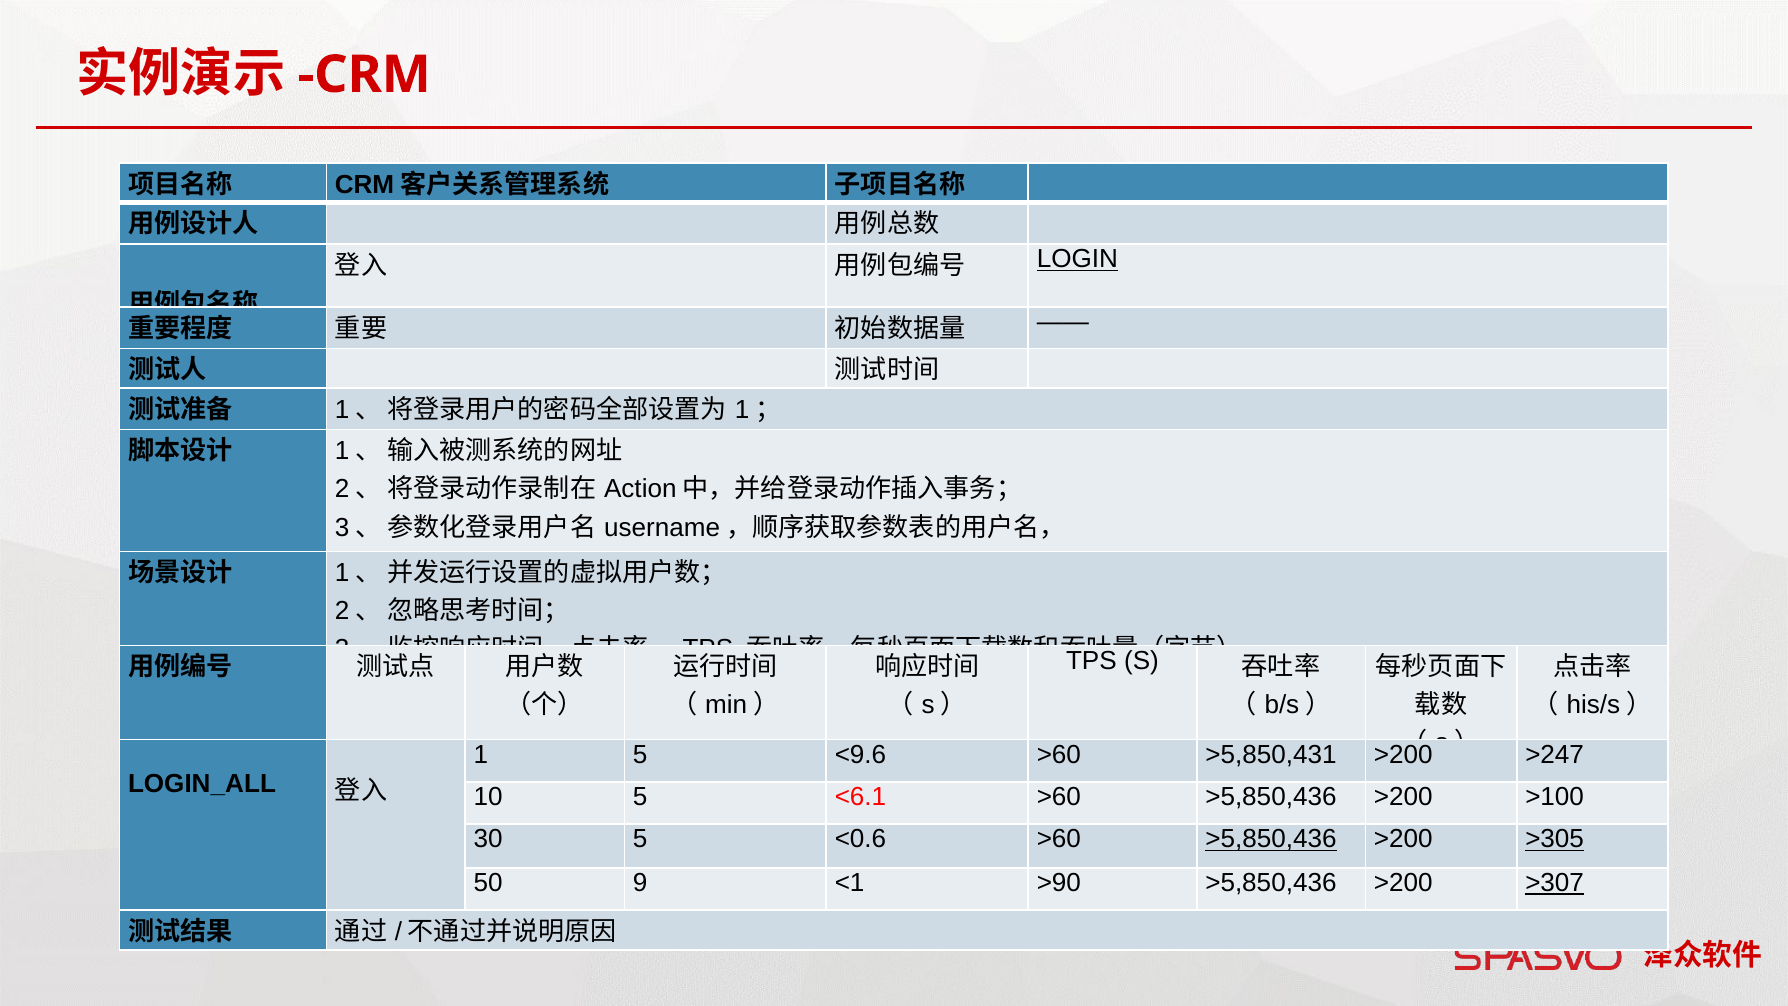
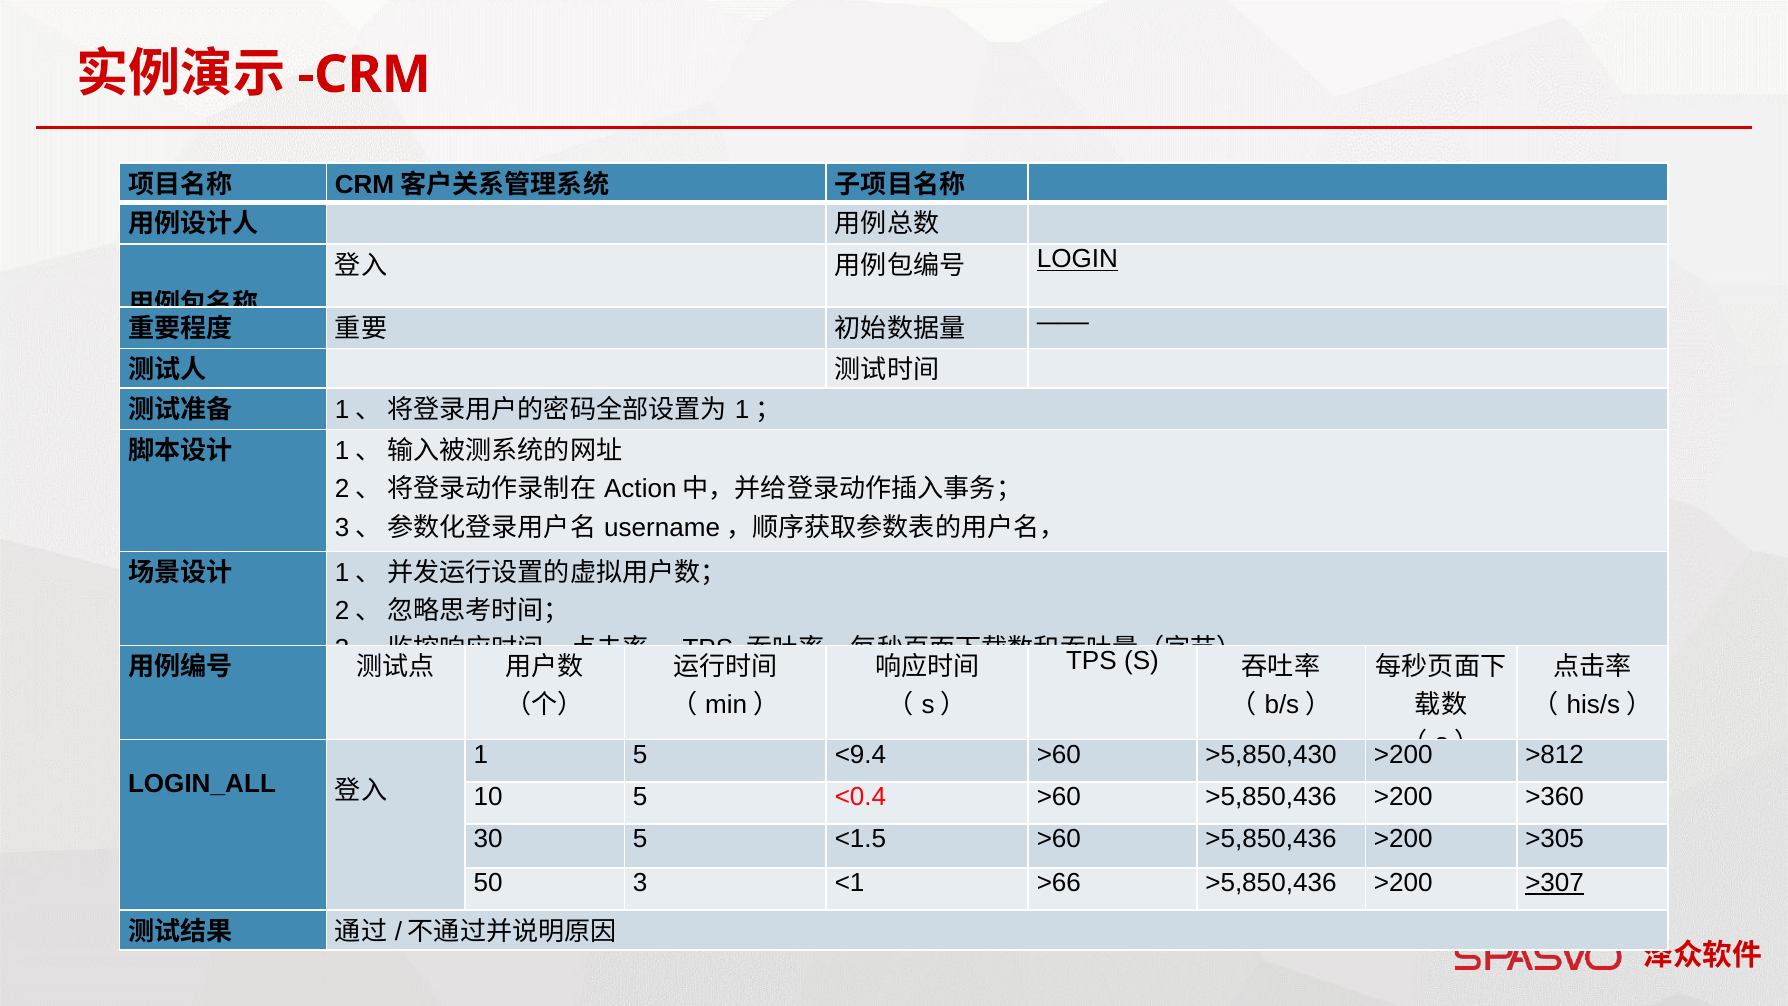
<9.6: <9.6 -> <9.4
>5,850,431: >5,850,431 -> >5,850,430
>247: >247 -> >812
<6.1: <6.1 -> <0.4
>100: >100 -> >360
<0.6: <0.6 -> <1.5
>5,850,436 at (1271, 839) underline: present -> none
>305 underline: present -> none
9: 9 -> 3
>90: >90 -> >66
